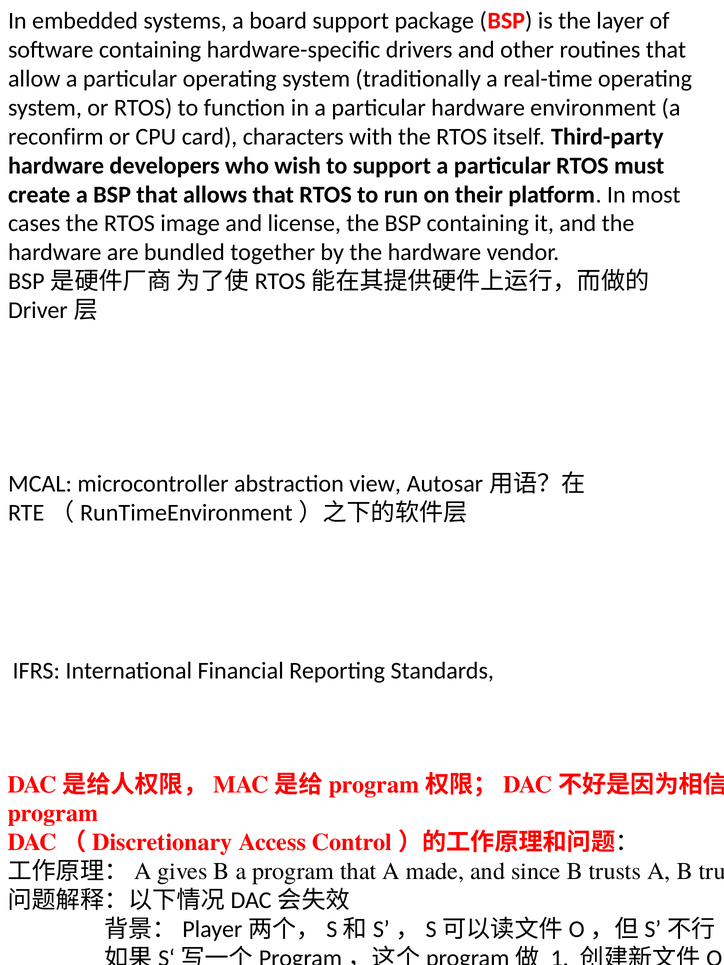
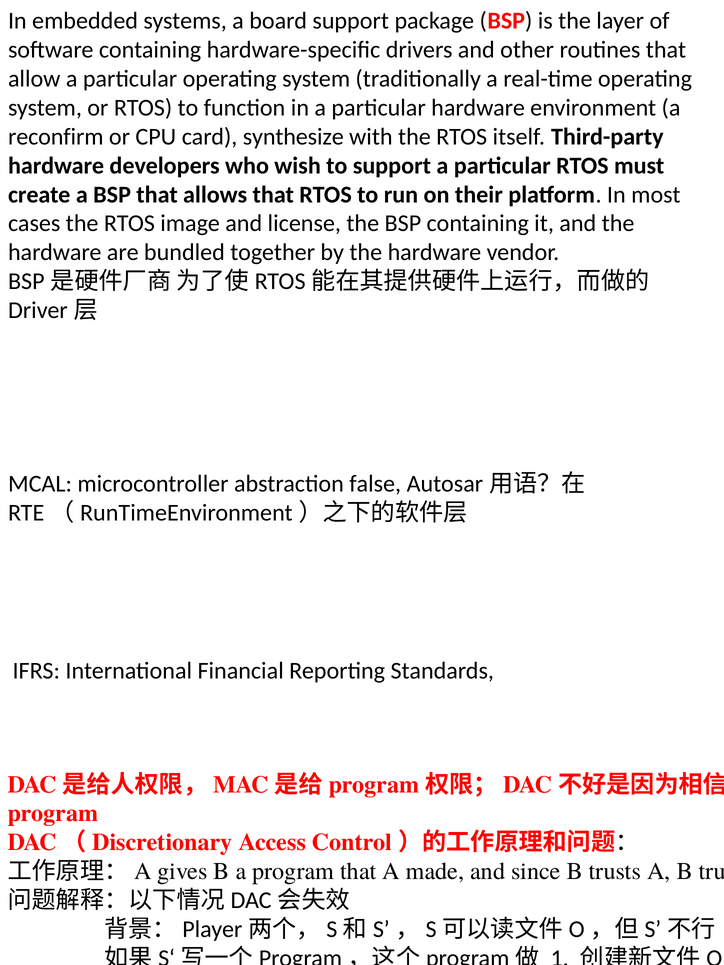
characters: characters -> synthesize
view: view -> false
